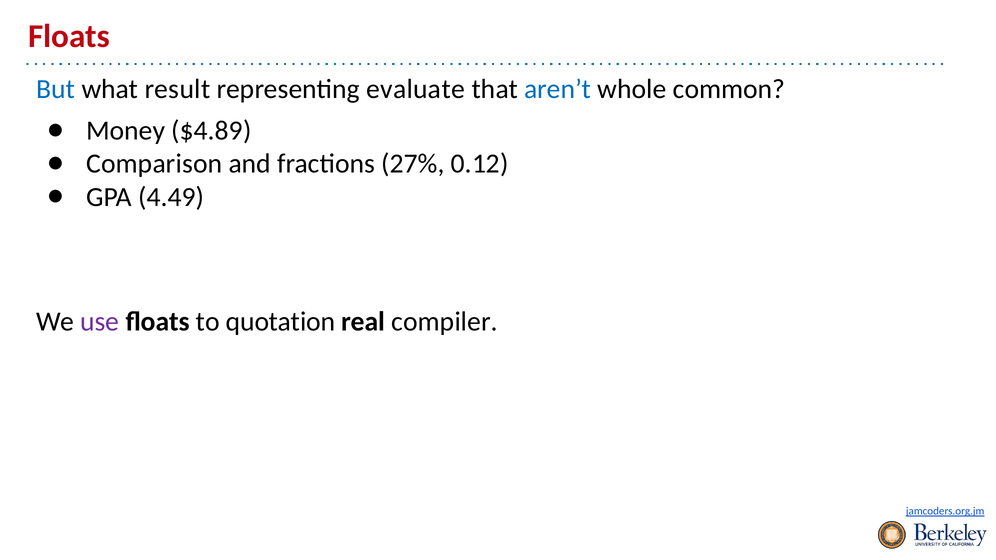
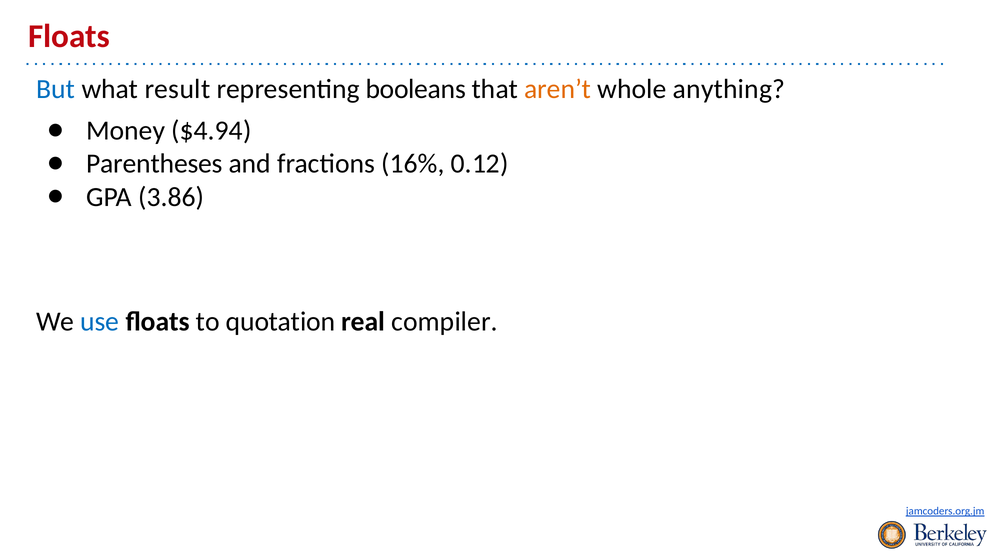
evaluate: evaluate -> booleans
aren’t colour: blue -> orange
common: common -> anything
$4.89: $4.89 -> $4.94
Comparison: Comparison -> Parentheses
27%: 27% -> 16%
4.49: 4.49 -> 3.86
use colour: purple -> blue
